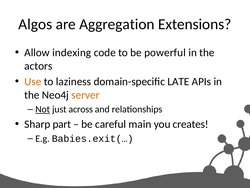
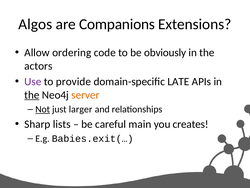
Aggregation: Aggregation -> Companions
indexing: indexing -> ordering
powerful: powerful -> obviously
Use colour: orange -> purple
laziness: laziness -> provide
the at (32, 95) underline: none -> present
across: across -> larger
part: part -> lists
